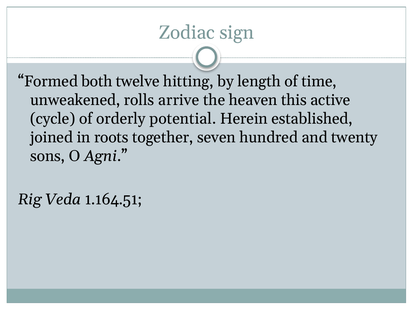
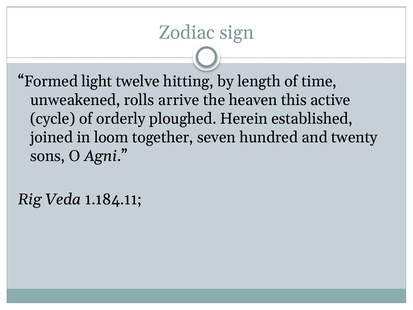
both: both -> light
potential: potential -> ploughed
roots: roots -> loom
1.164.51: 1.164.51 -> 1.184.11
